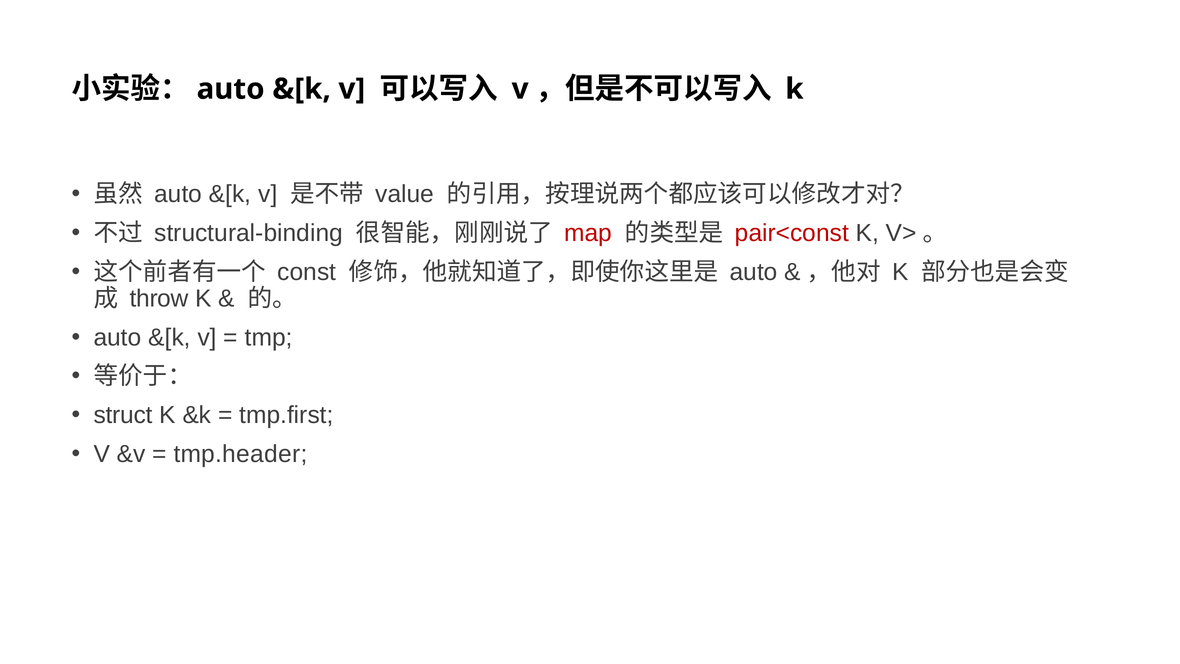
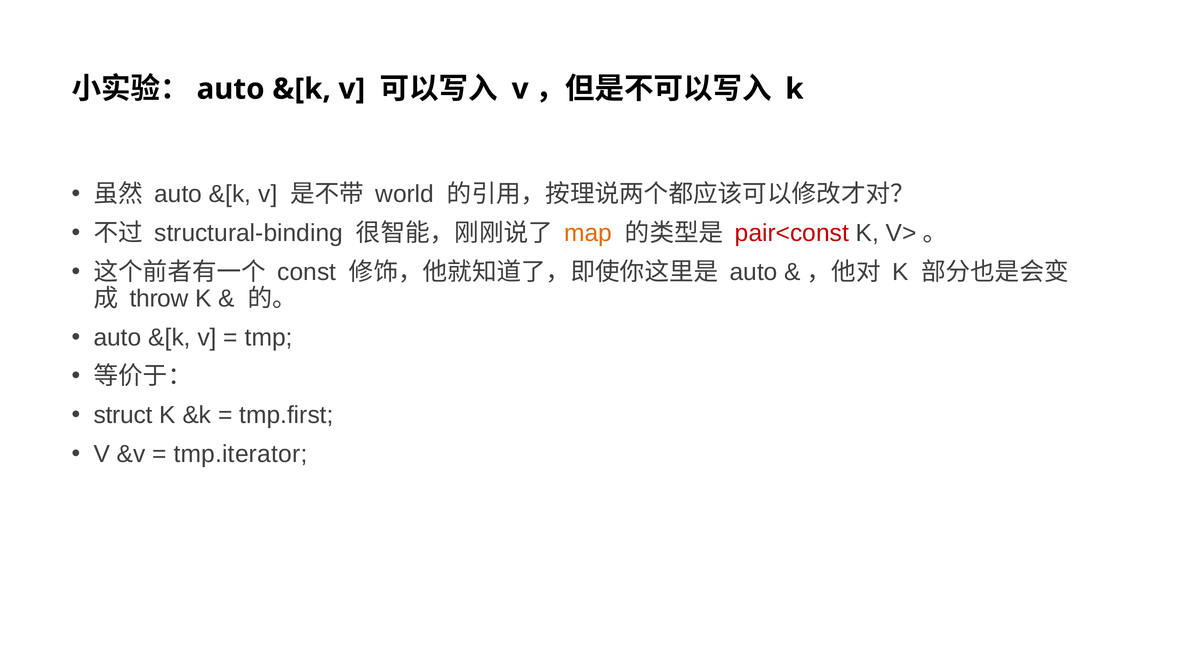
value: value -> world
map colour: red -> orange
tmp.header: tmp.header -> tmp.iterator
